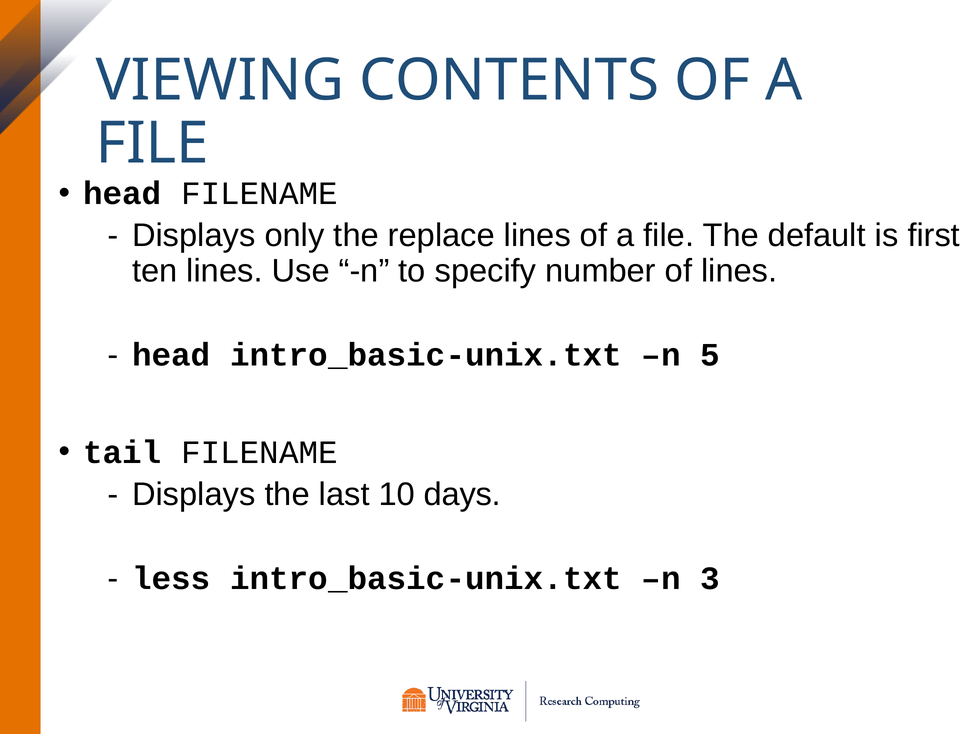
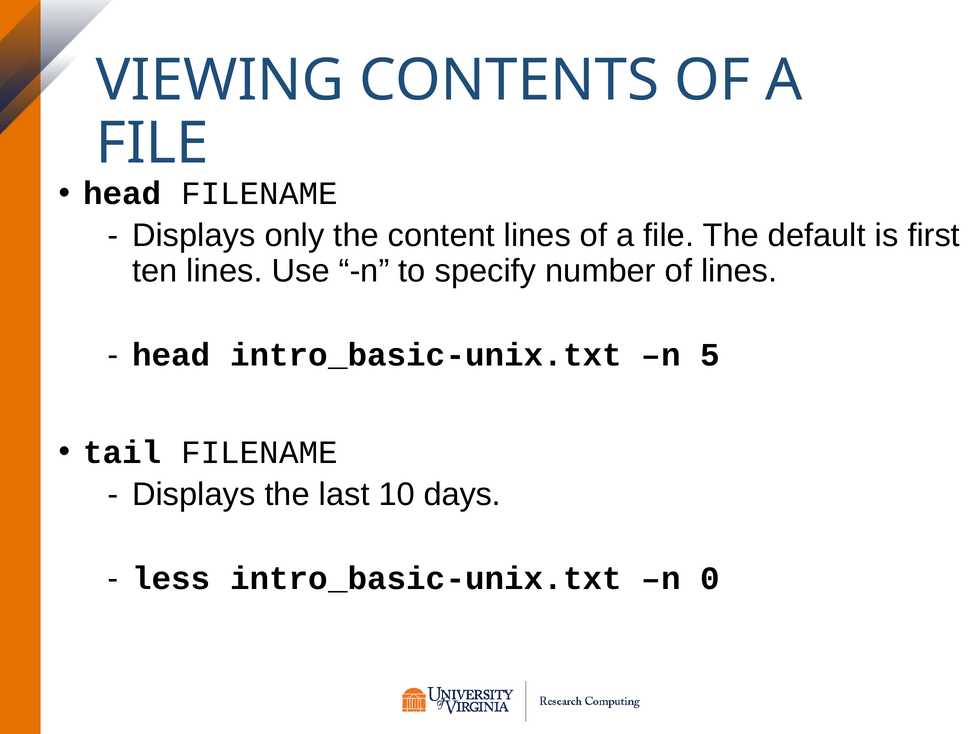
replace: replace -> content
3: 3 -> 0
